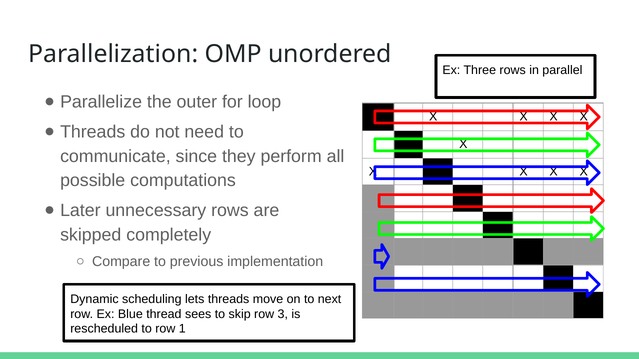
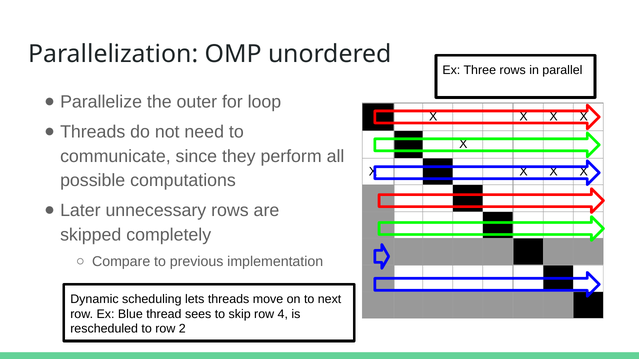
3: 3 -> 4
1: 1 -> 2
